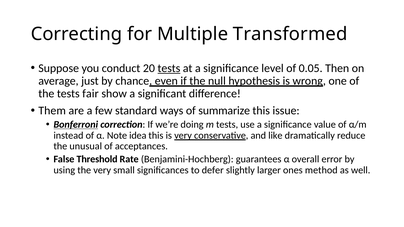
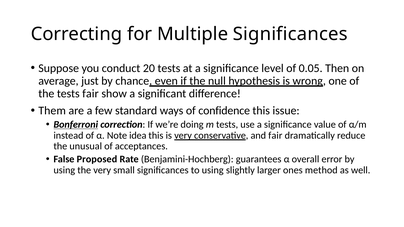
Multiple Transformed: Transformed -> Significances
tests at (169, 68) underline: present -> none
summarize: summarize -> confidence
and like: like -> fair
Threshold: Threshold -> Proposed
to defer: defer -> using
